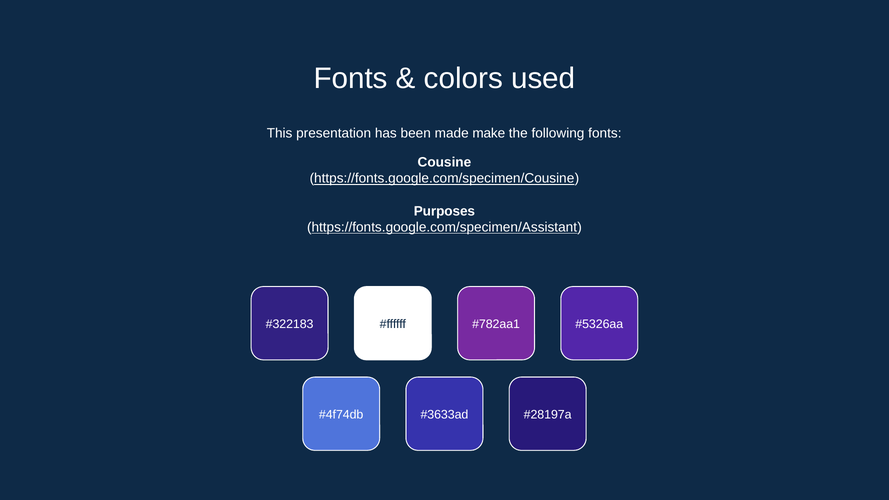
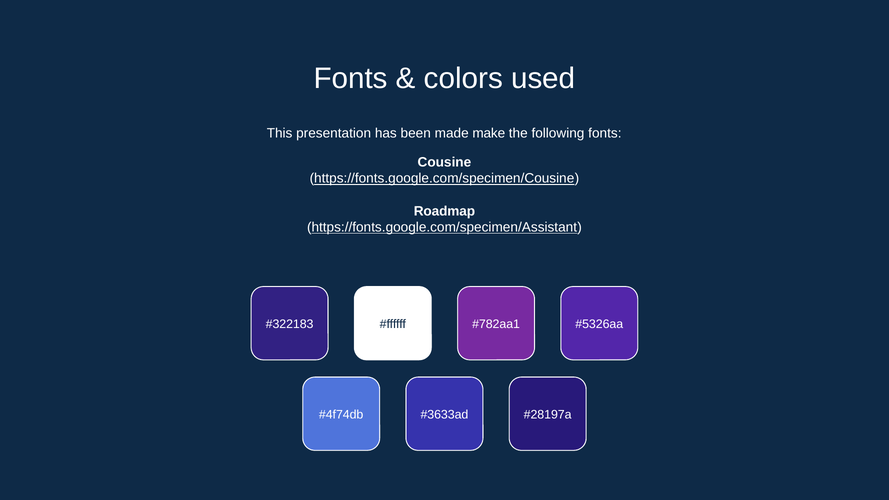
Purposes: Purposes -> Roadmap
